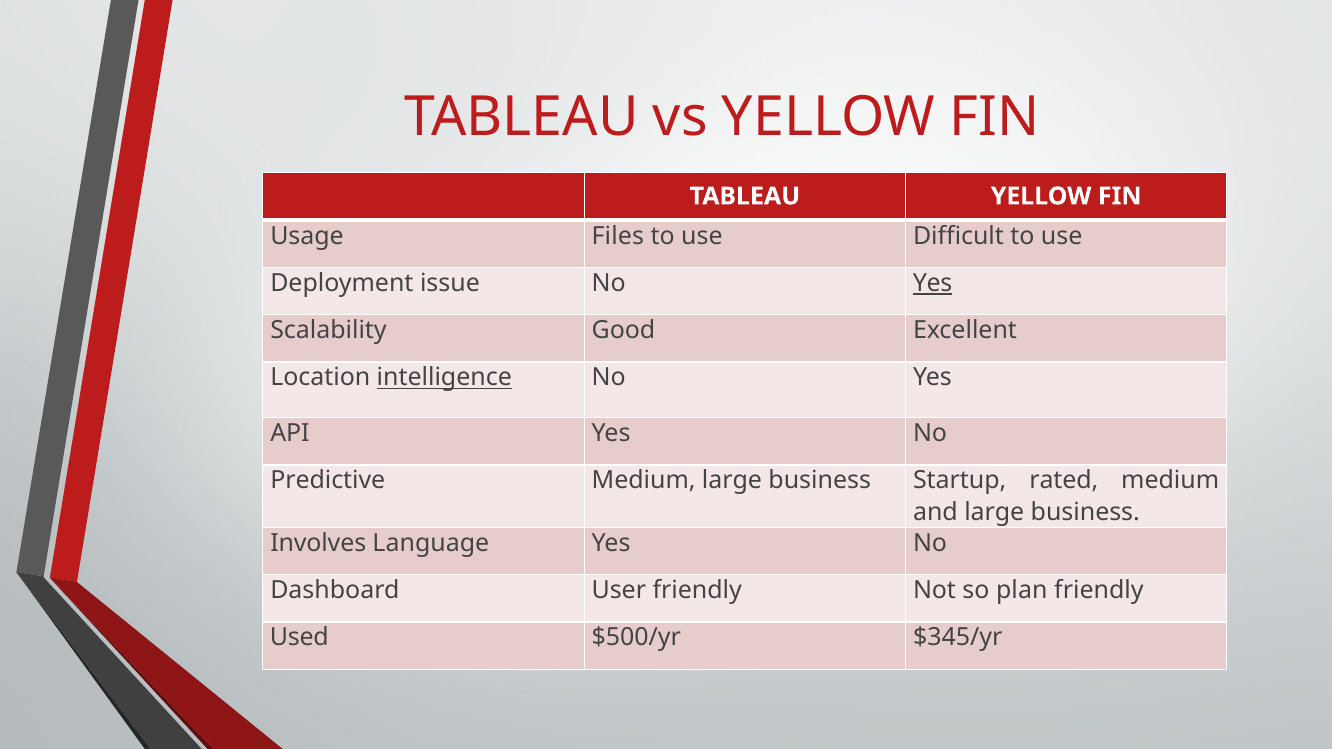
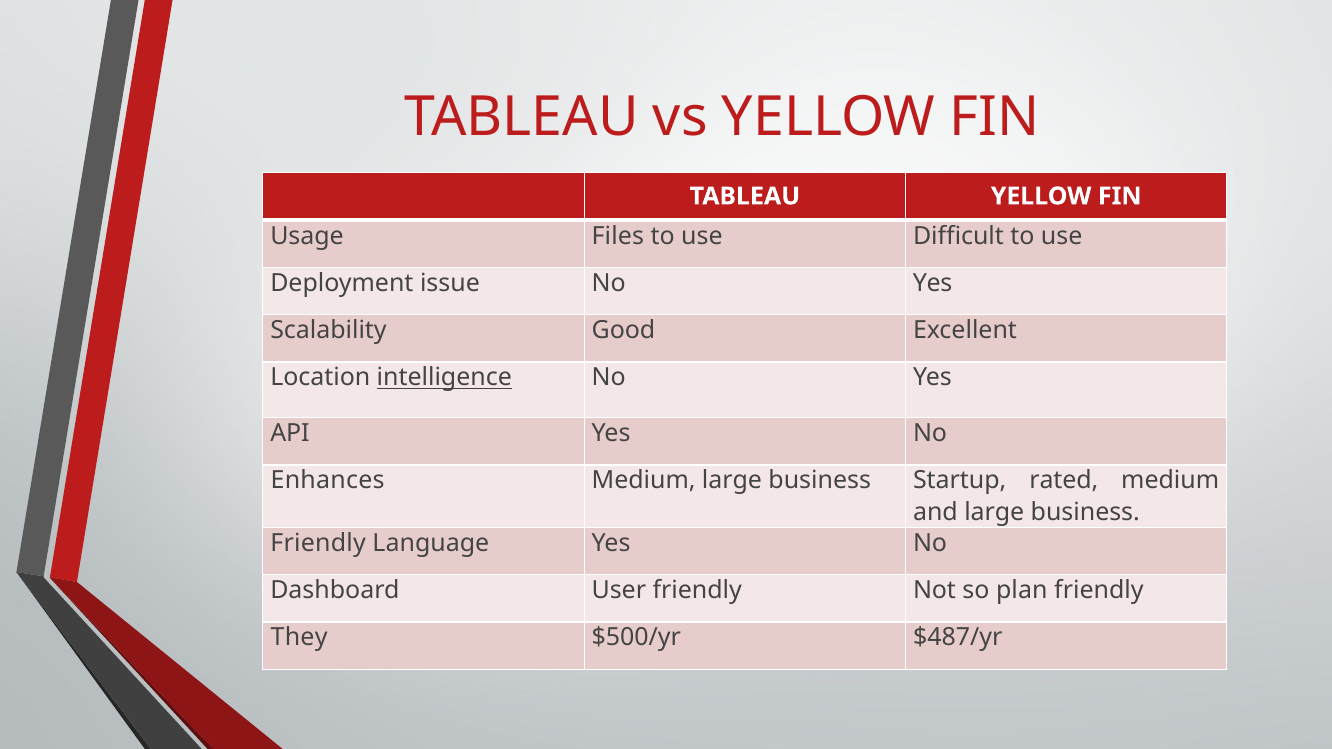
Yes at (933, 283) underline: present -> none
Predictive: Predictive -> Enhances
Involves at (318, 543): Involves -> Friendly
Used: Used -> They
$345/yr: $345/yr -> $487/yr
